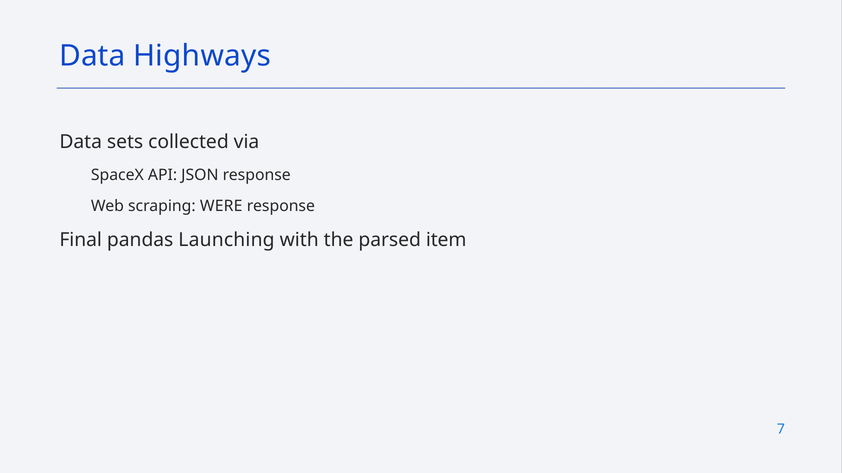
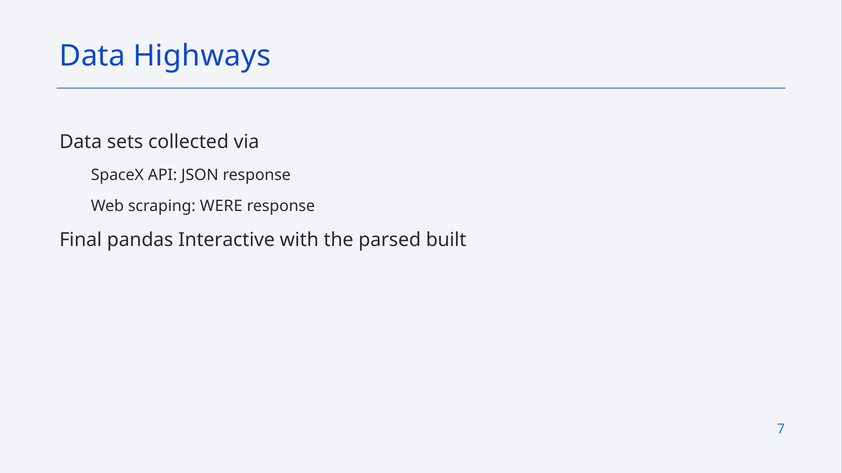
Launching: Launching -> Interactive
item: item -> built
